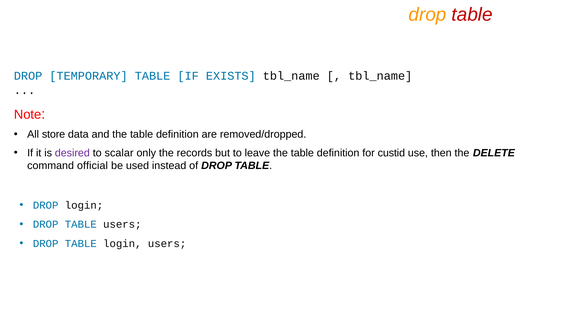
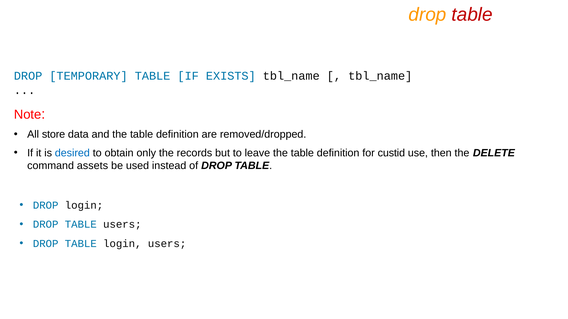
desired colour: purple -> blue
scalar: scalar -> obtain
official: official -> assets
